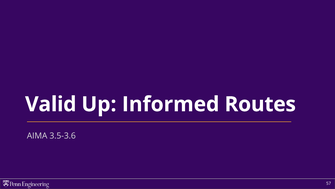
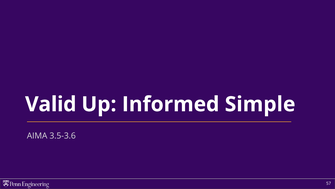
Routes: Routes -> Simple
